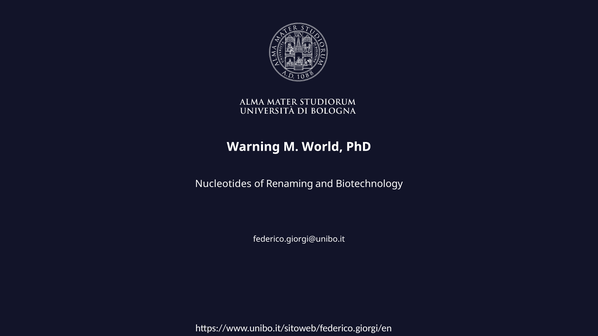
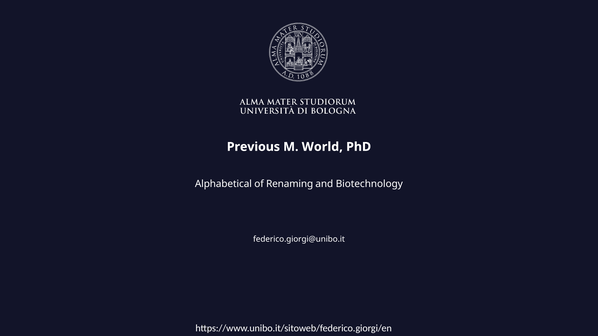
Warning: Warning -> Previous
Nucleotides: Nucleotides -> Alphabetical
